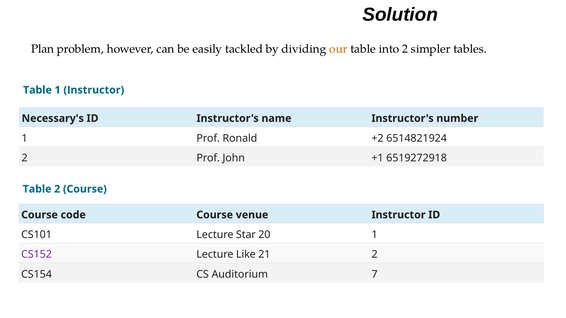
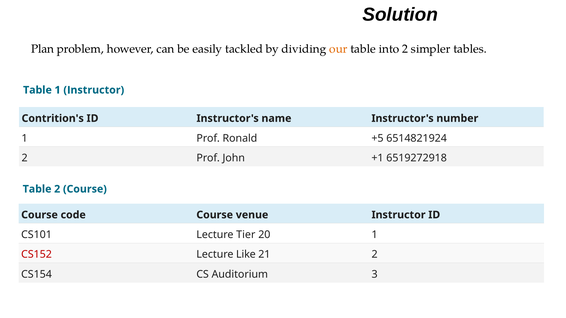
Necessary's: Necessary's -> Contrition's
+2: +2 -> +5
Star: Star -> Tier
CS152 colour: purple -> red
7: 7 -> 3
